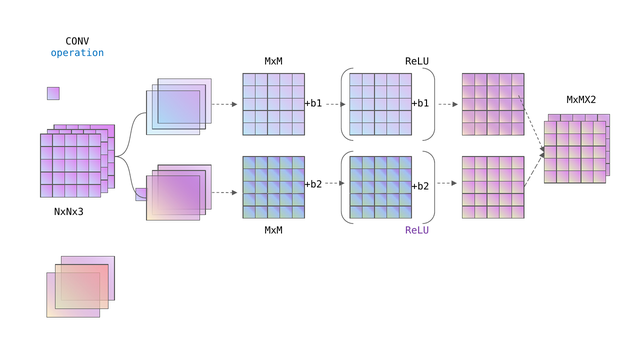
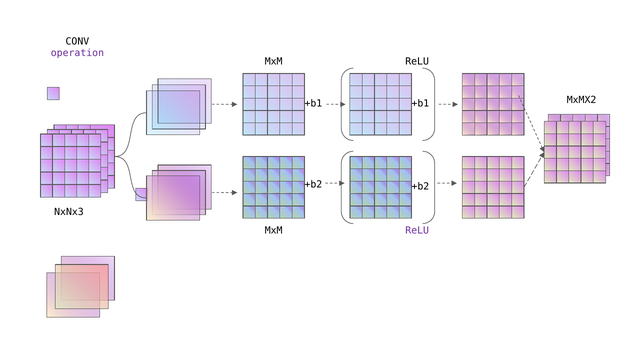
operation colour: blue -> purple
